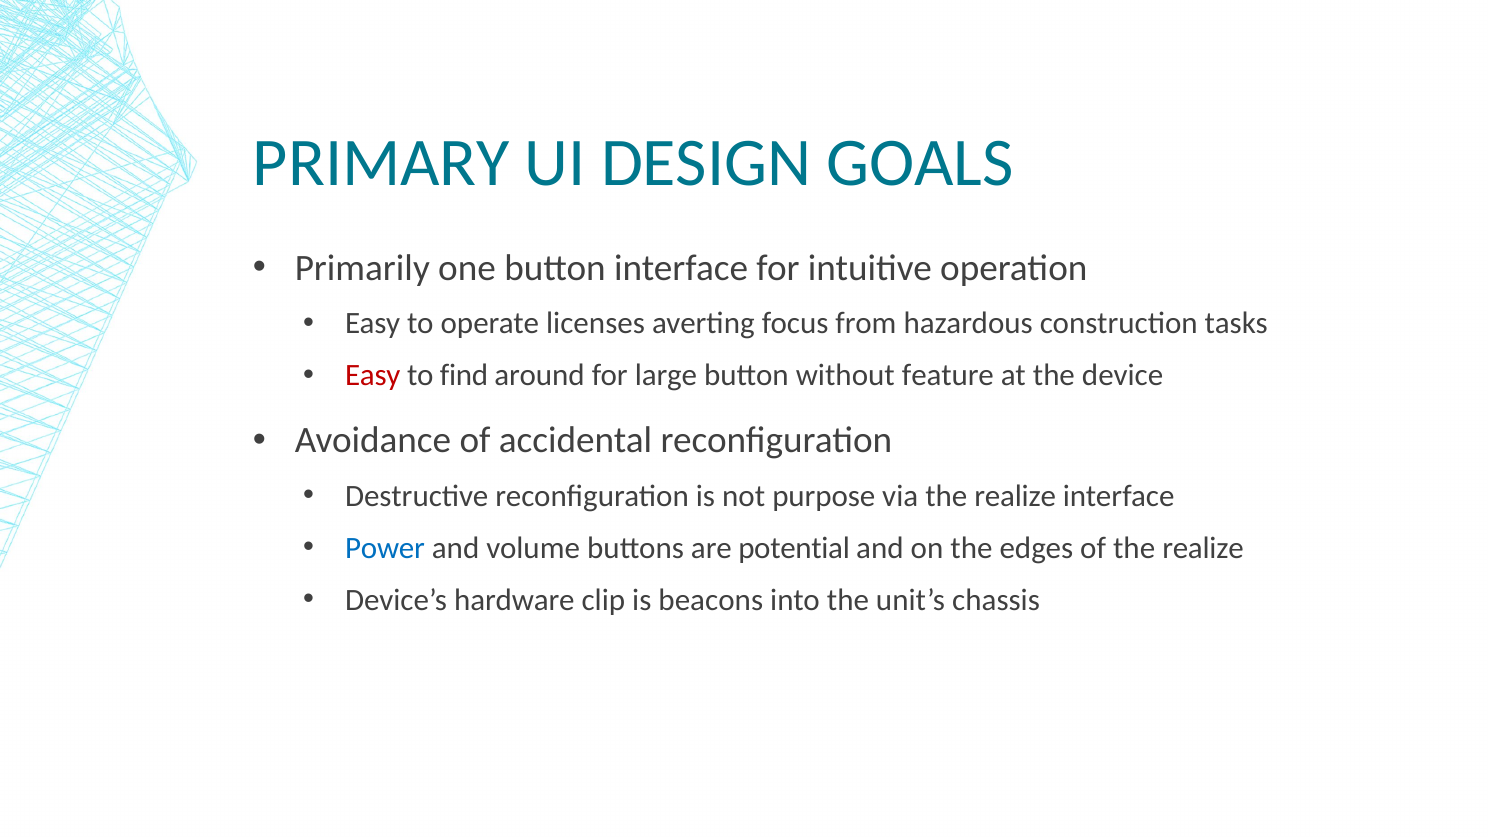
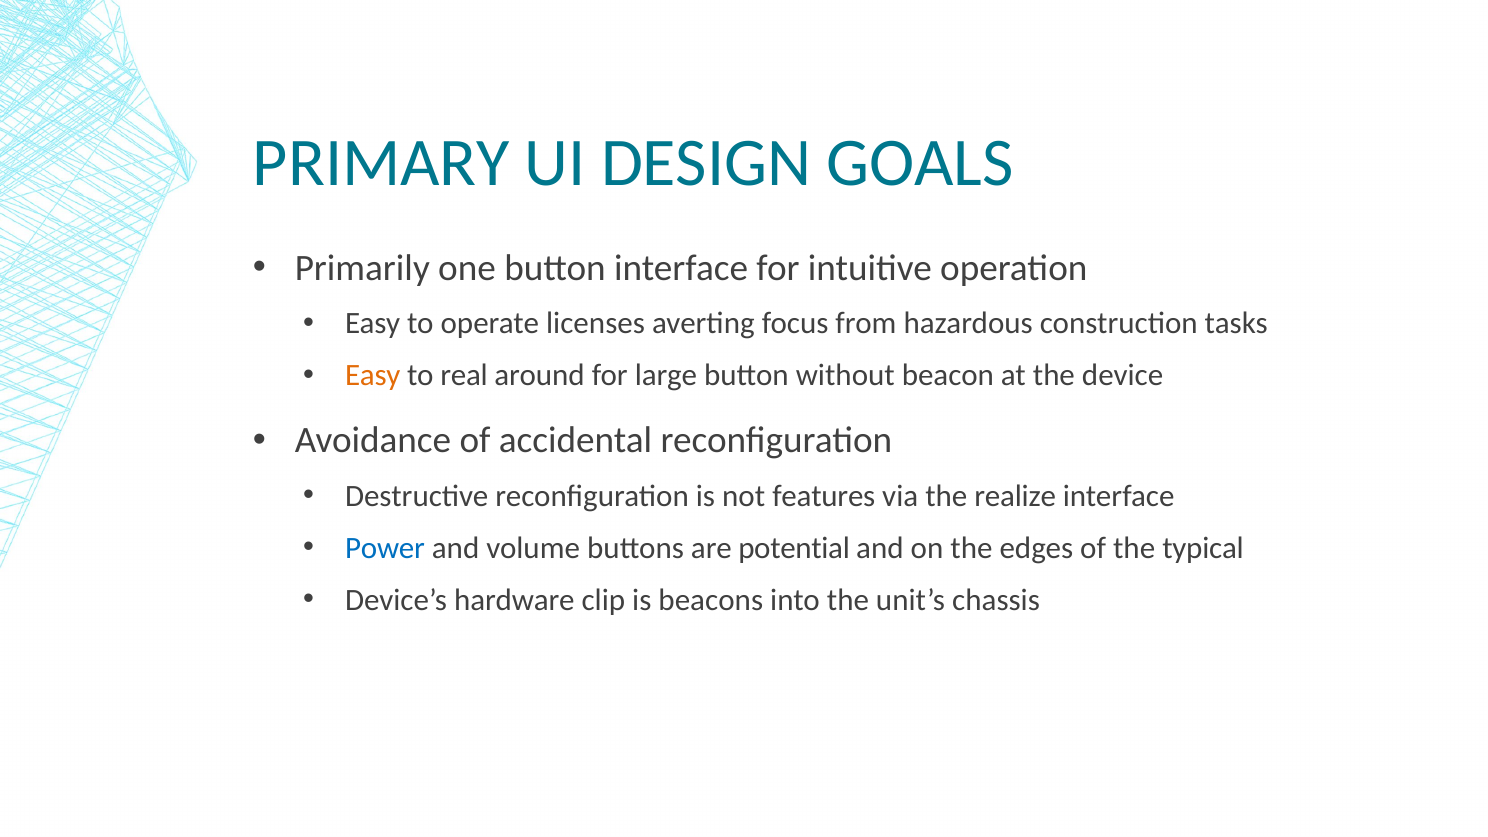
Easy at (373, 376) colour: red -> orange
find: find -> real
feature: feature -> beacon
purpose: purpose -> features
of the realize: realize -> typical
